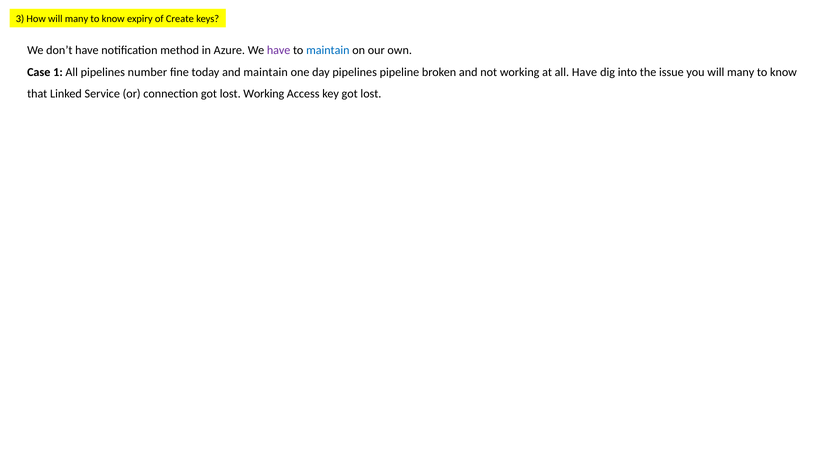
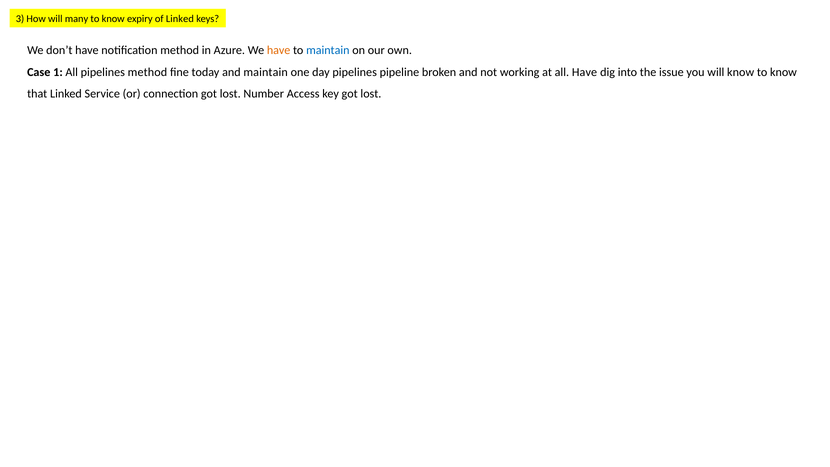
of Create: Create -> Linked
have at (279, 50) colour: purple -> orange
pipelines number: number -> method
you will many: many -> know
lost Working: Working -> Number
